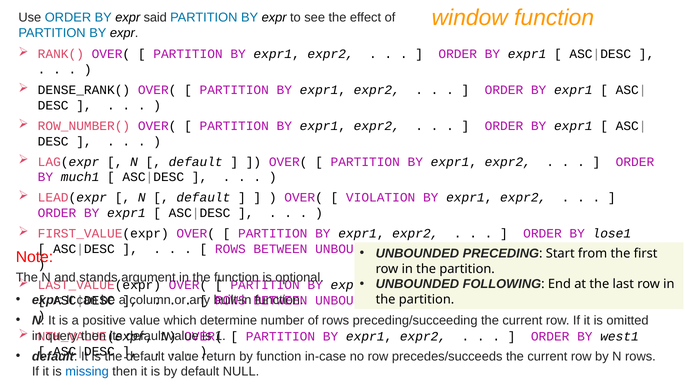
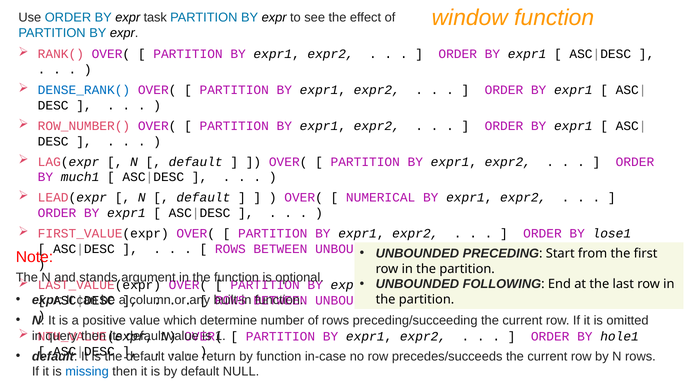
said: said -> task
DENSE_RANK( colour: black -> blue
VIOLATION: VIOLATION -> NUMERICAL
west1: west1 -> hole1
